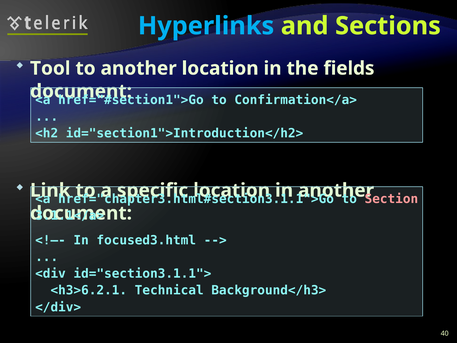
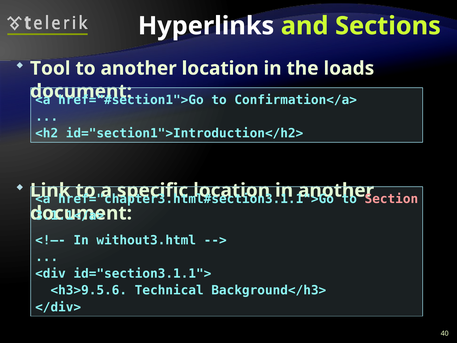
Hyperlinks colour: light blue -> white
fields: fields -> loads
focused3.html: focused3.html -> without3.html
<h3>6.2.1: <h3>6.2.1 -> <h3>9.5.6
